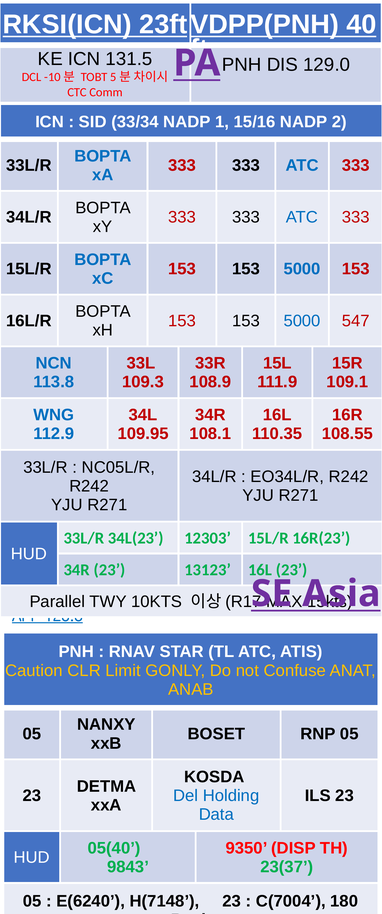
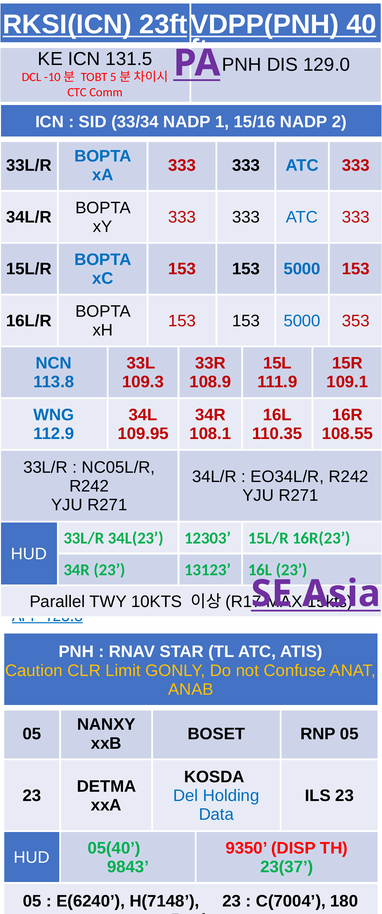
547: 547 -> 353
